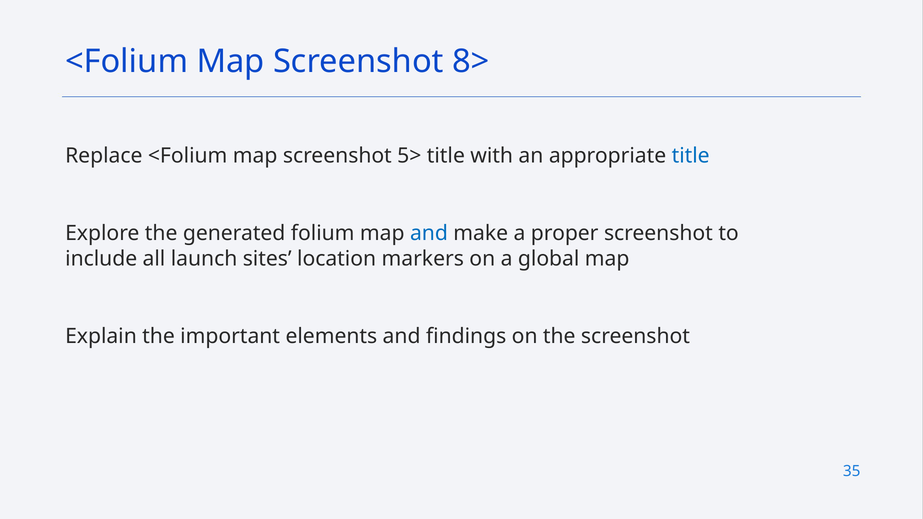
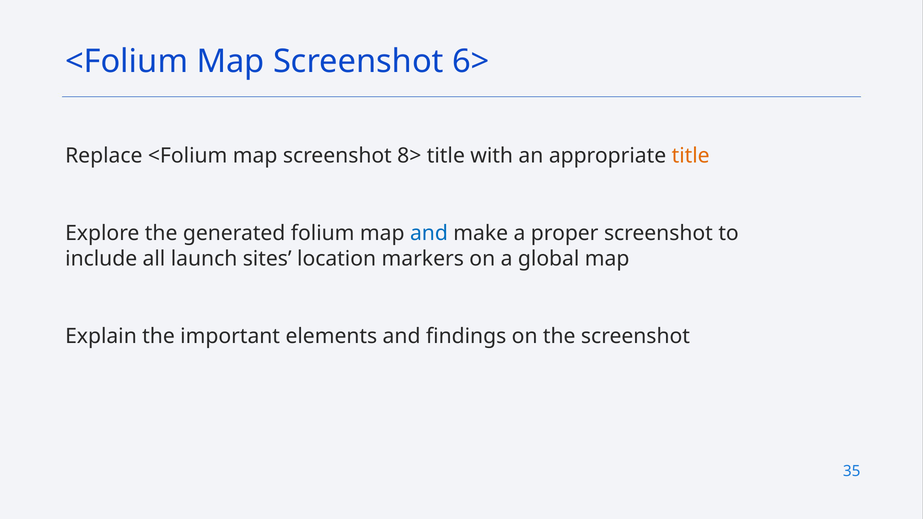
8>: 8> -> 6>
5>: 5> -> 8>
title at (691, 156) colour: blue -> orange
